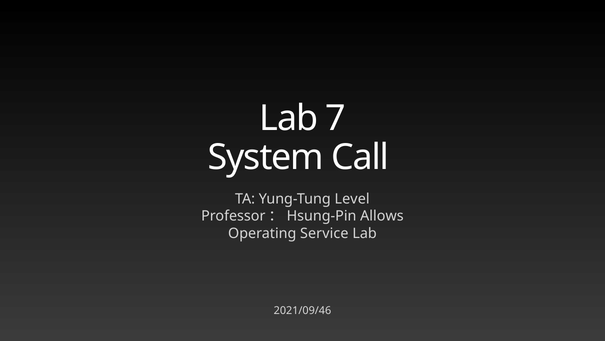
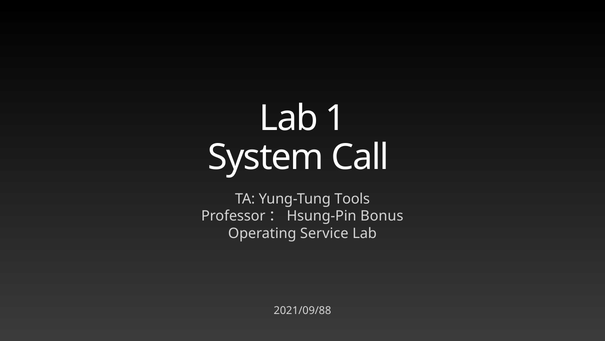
7: 7 -> 1
Level: Level -> Tools
Allows: Allows -> Bonus
2021/09/46: 2021/09/46 -> 2021/09/88
